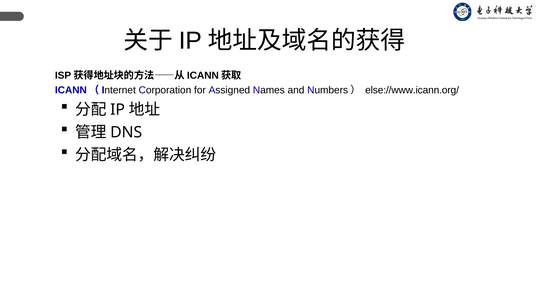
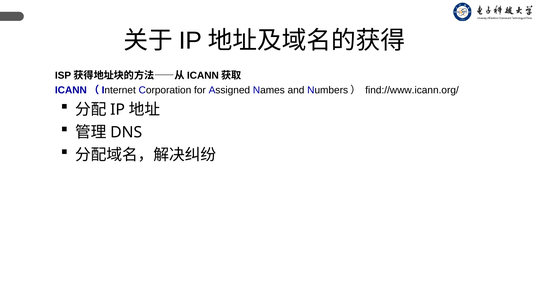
else://www.icann.org/: else://www.icann.org/ -> find://www.icann.org/
